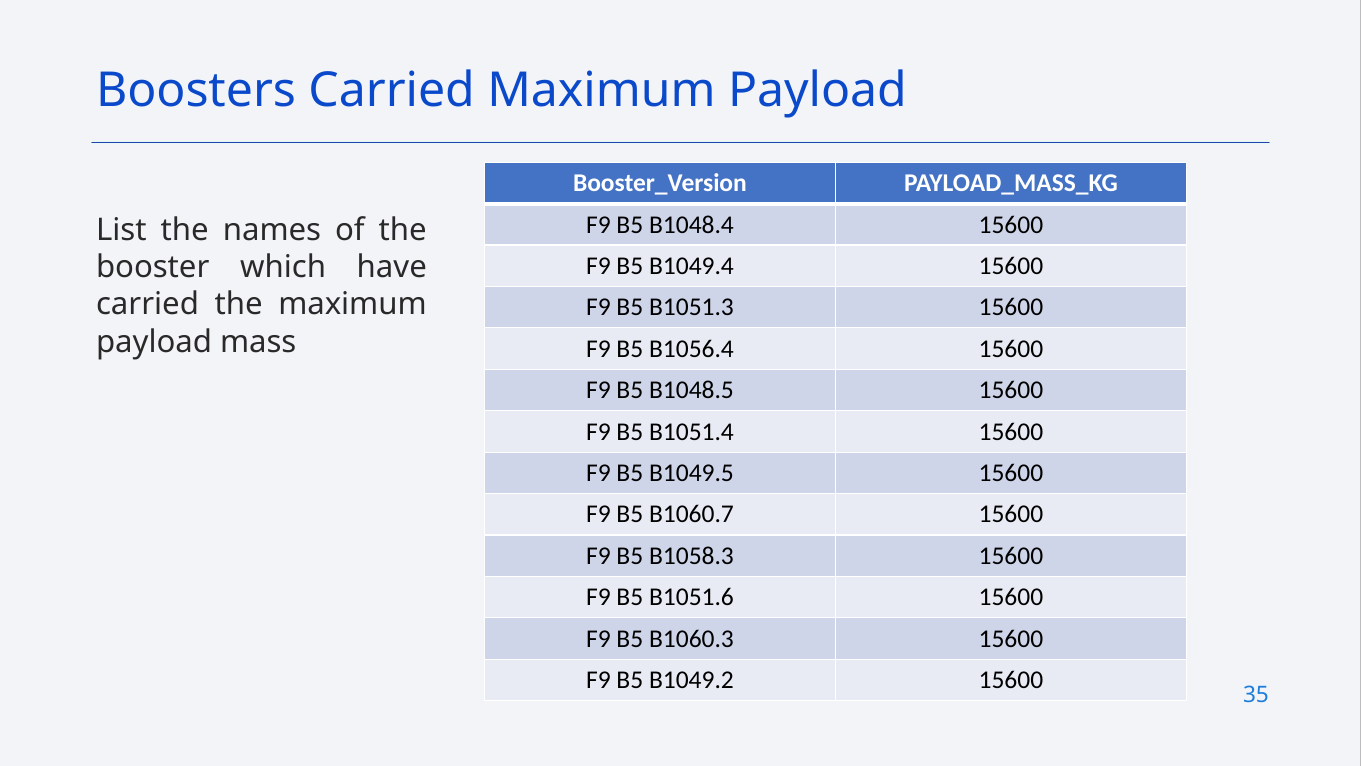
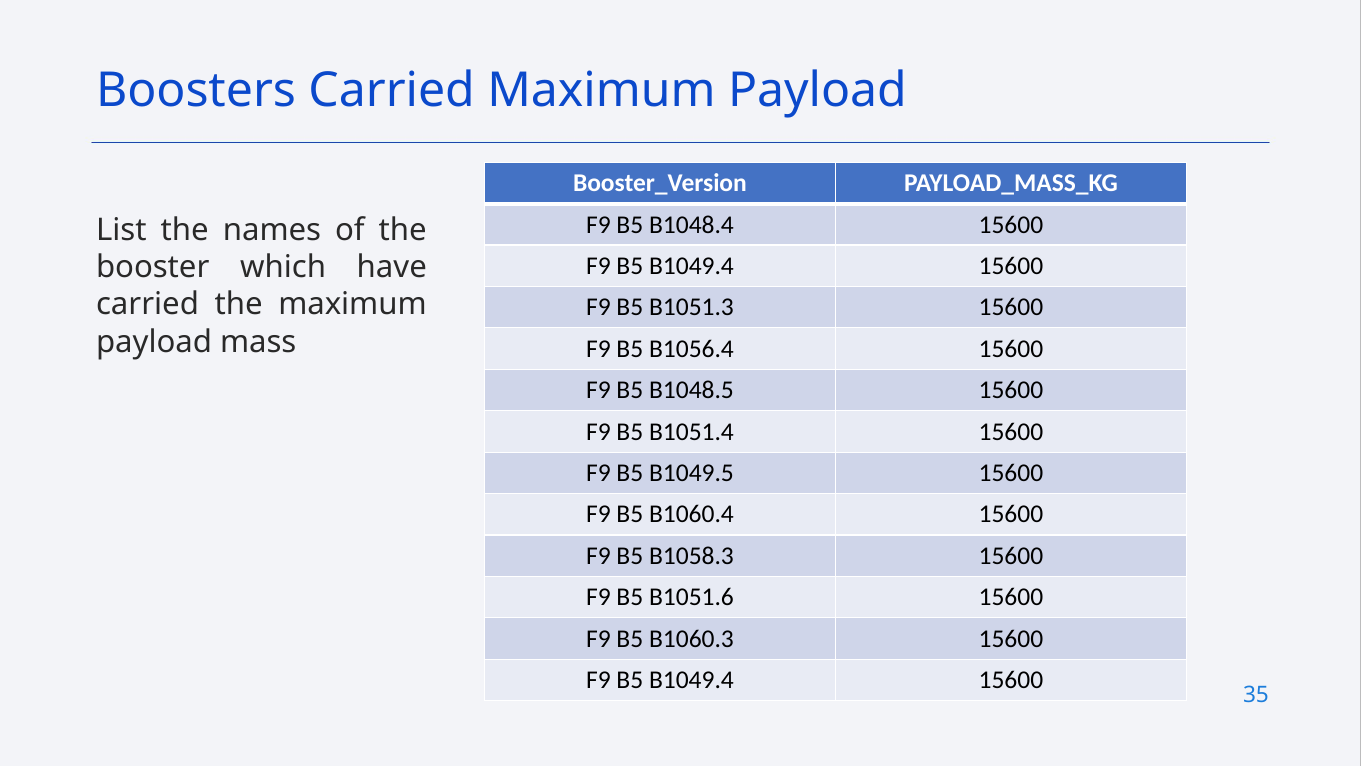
B1060.7: B1060.7 -> B1060.4
B1049.2 at (691, 680): B1049.2 -> B1049.4
